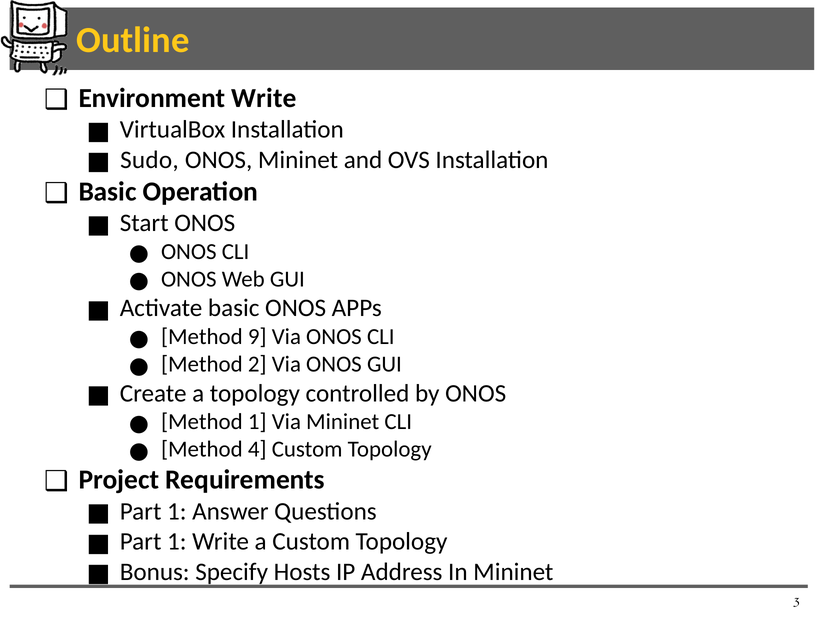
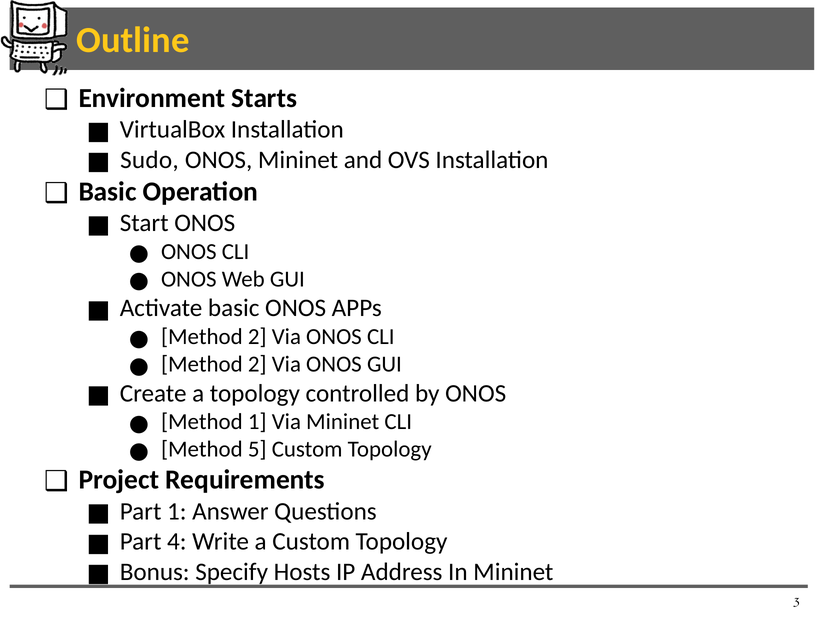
Environment Write: Write -> Starts
9 at (257, 337): 9 -> 2
4: 4 -> 5
1 at (177, 542): 1 -> 4
